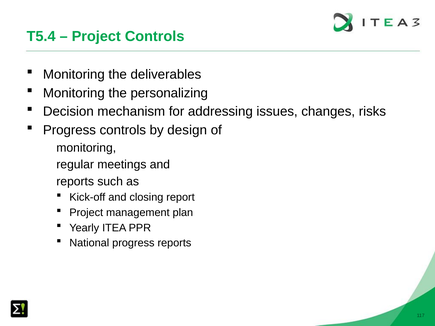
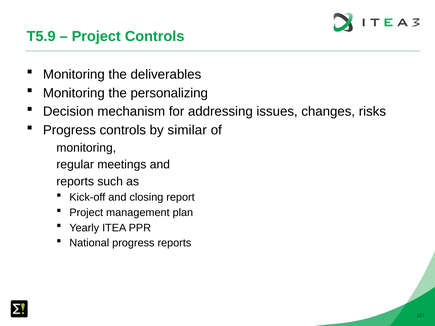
T5.4: T5.4 -> T5.9
design: design -> similar
